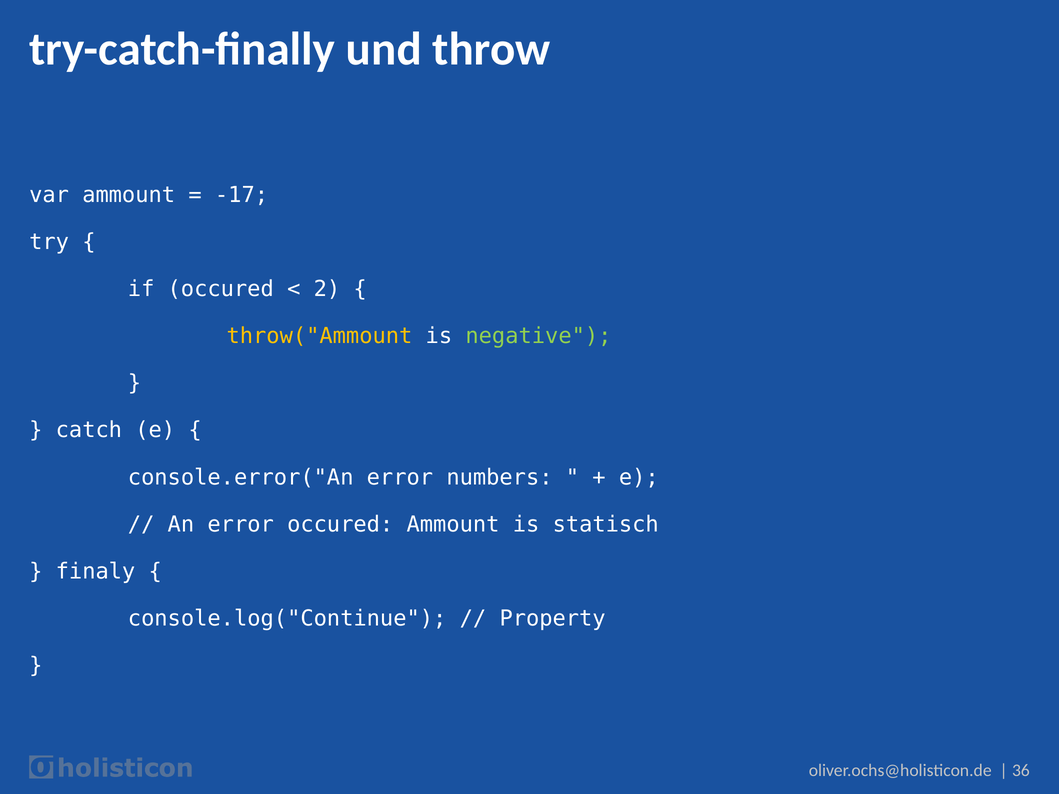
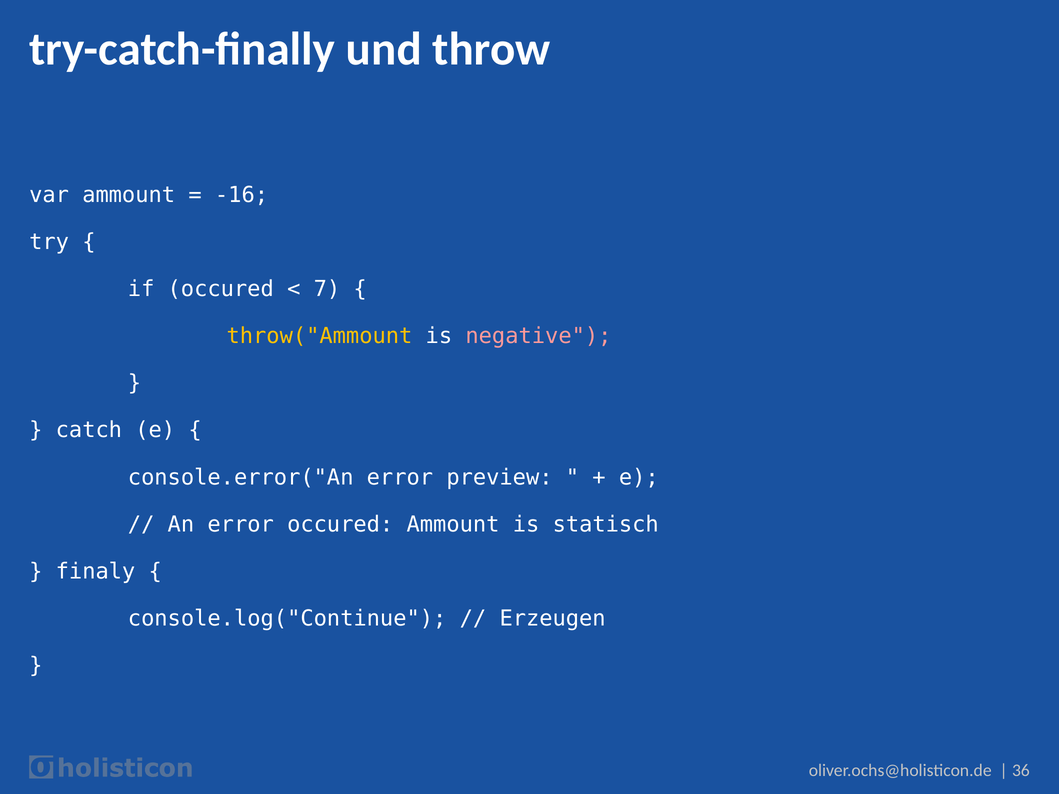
-17: -17 -> -16
2: 2 -> 7
negative colour: light green -> pink
numbers: numbers -> preview
Property: Property -> Erzeugen
